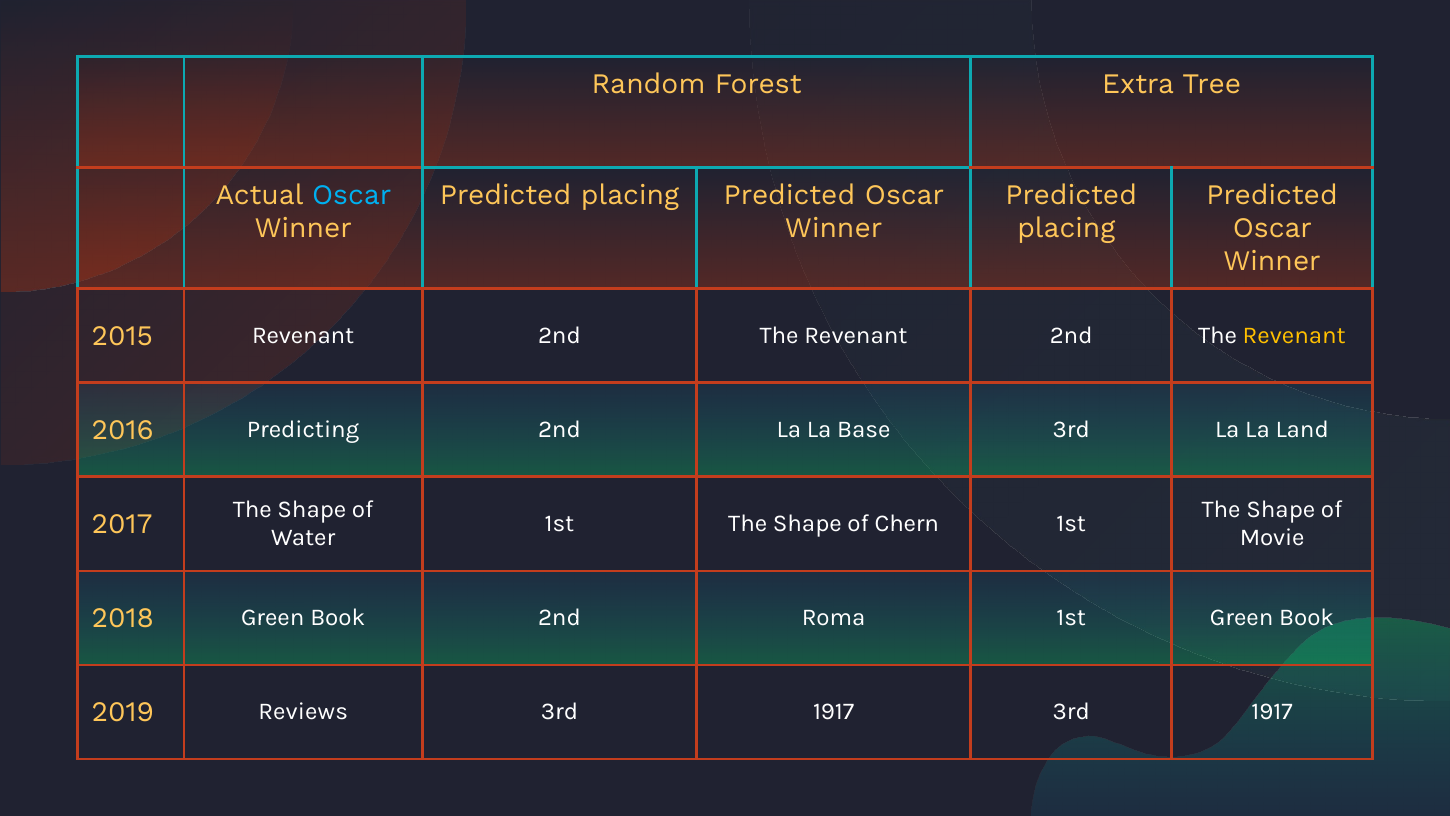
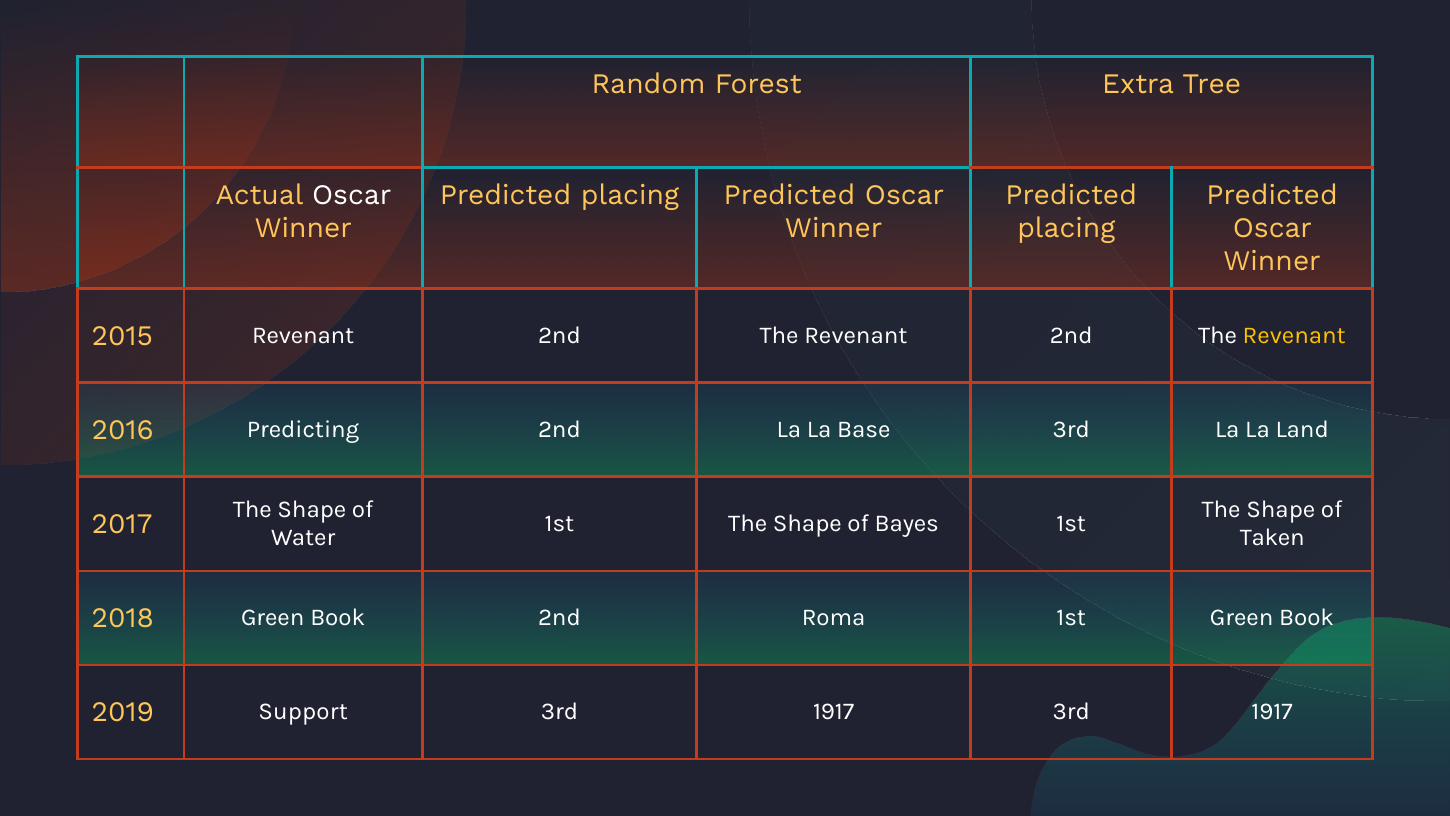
Oscar at (352, 195) colour: light blue -> white
Chern: Chern -> Bayes
Movie: Movie -> Taken
Reviews: Reviews -> Support
